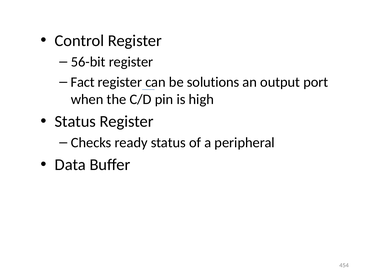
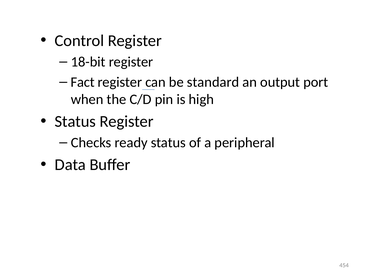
56-bit: 56-bit -> 18-bit
solutions: solutions -> standard
